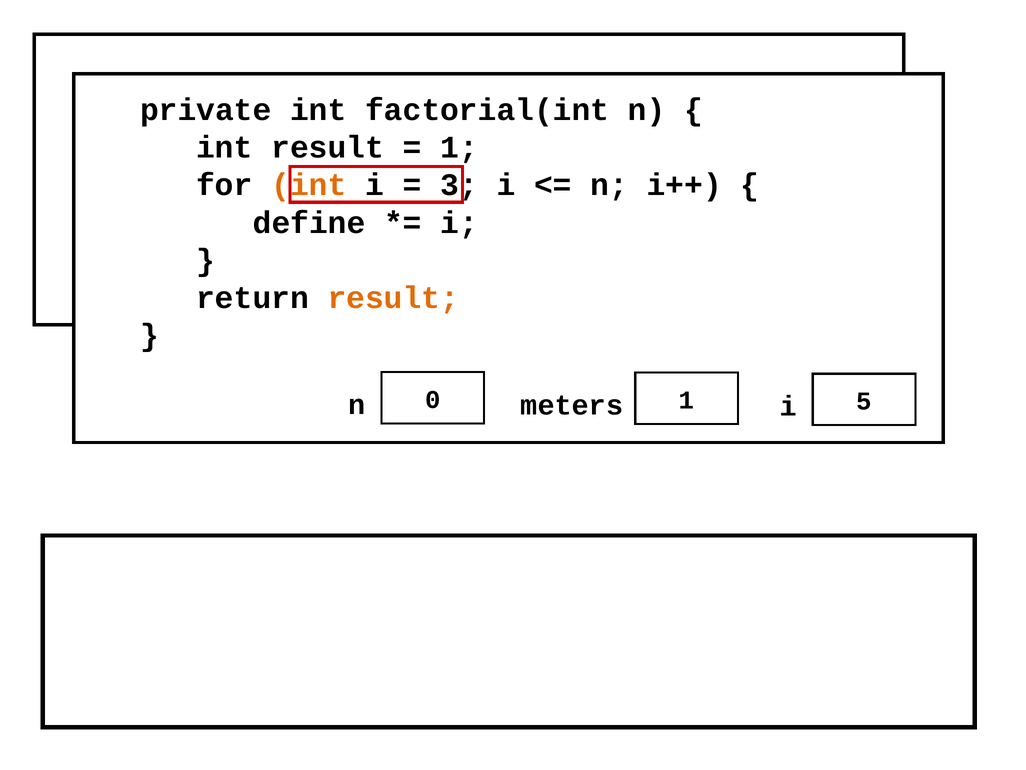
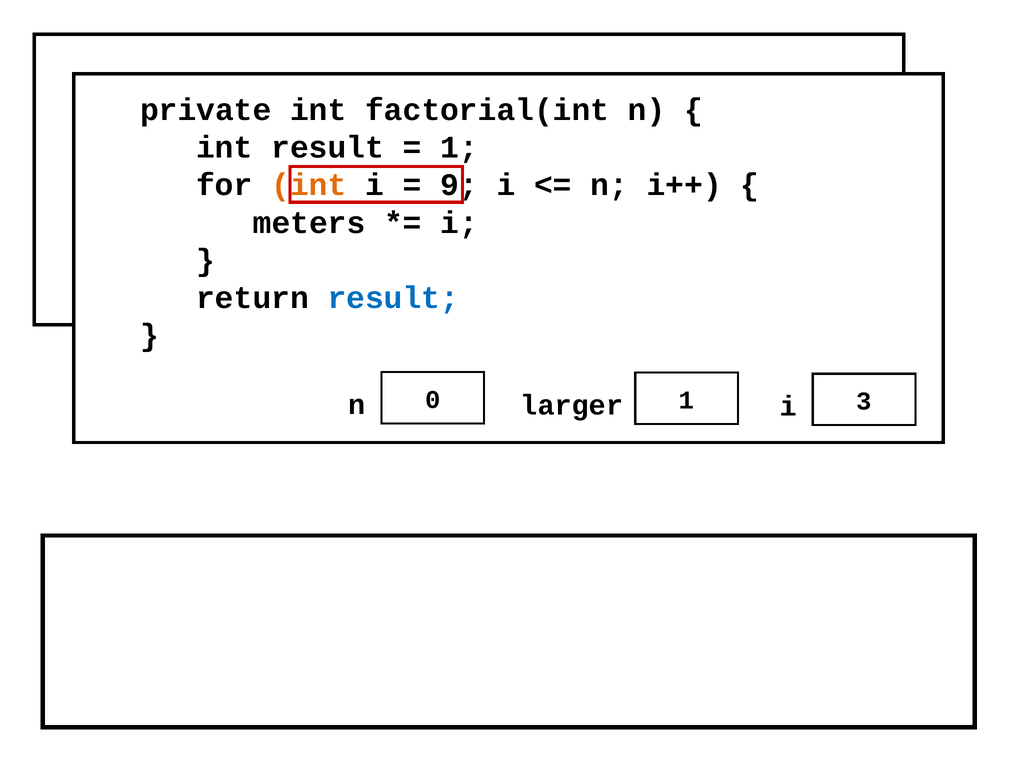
3: 3 -> 9
define: define -> meters
result at (393, 298) colour: orange -> blue
5: 5 -> 3
meters: meters -> larger
